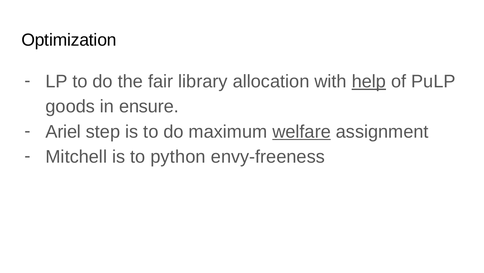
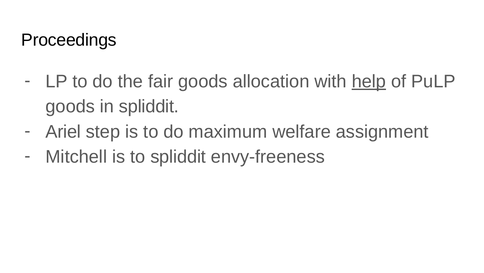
Optimization: Optimization -> Proceedings
fair library: library -> goods
in ensure: ensure -> spliddit
welfare underline: present -> none
to python: python -> spliddit
